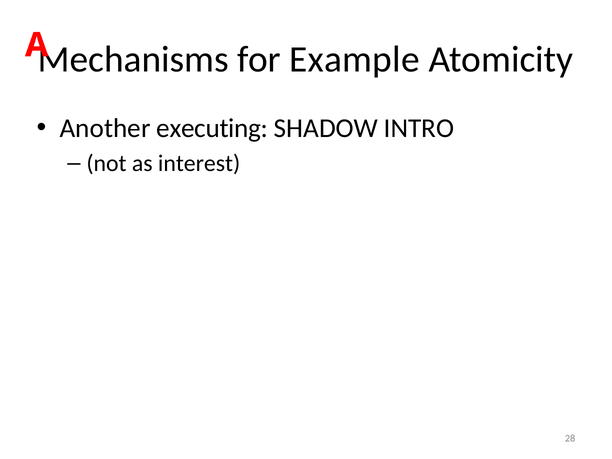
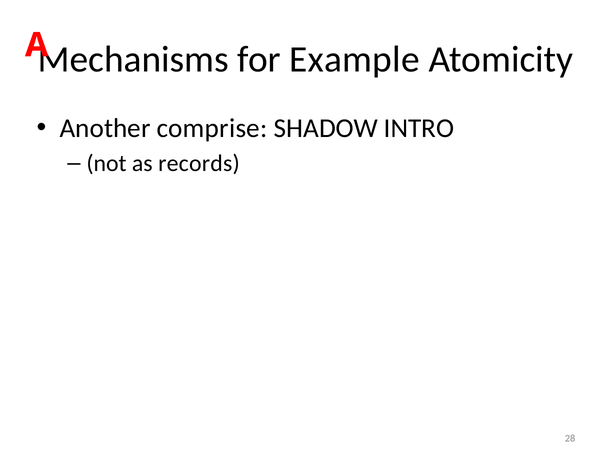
executing: executing -> comprise
interest: interest -> records
